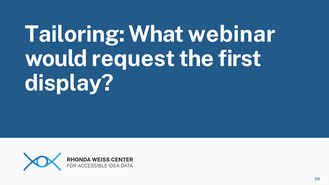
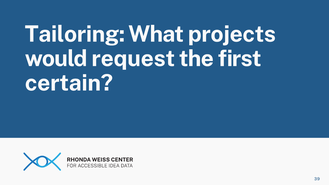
webinar: webinar -> projects
display: display -> certain
